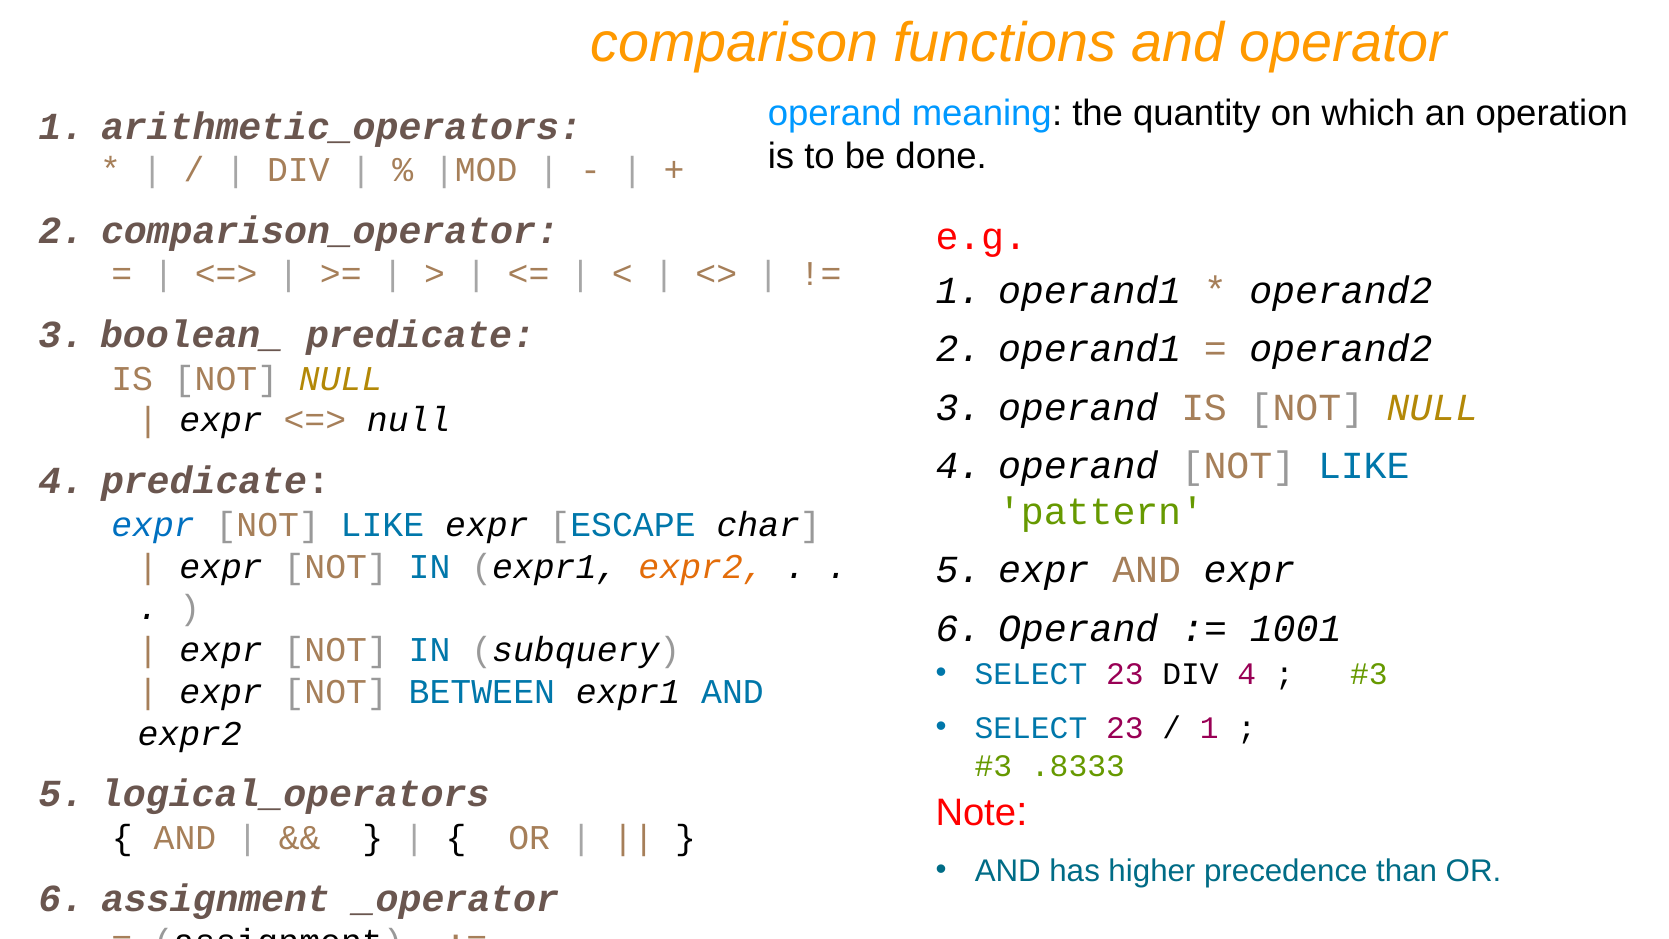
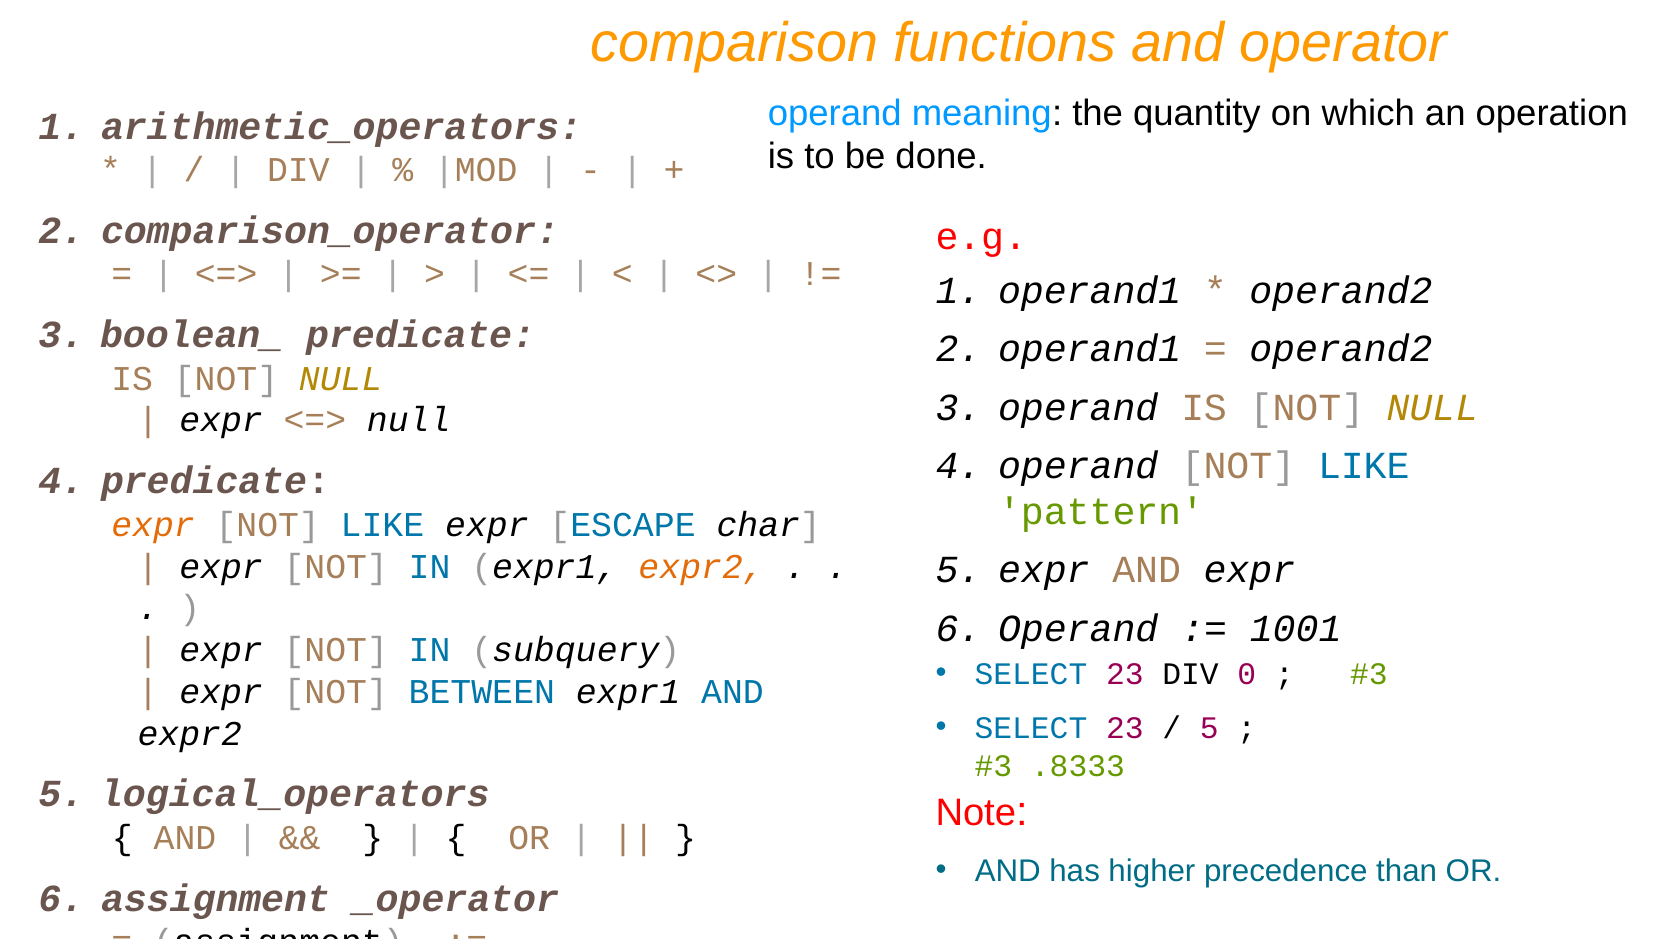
expr at (153, 525) colour: blue -> orange
DIV 4: 4 -> 0
1 at (1209, 728): 1 -> 5
